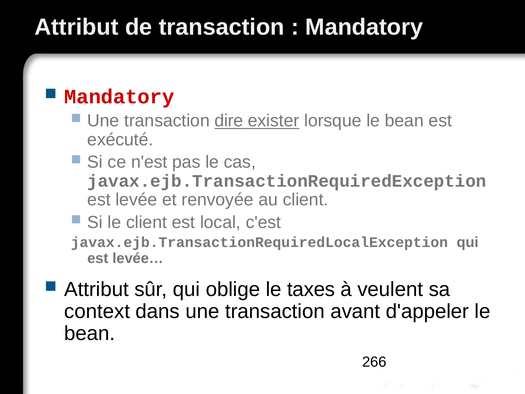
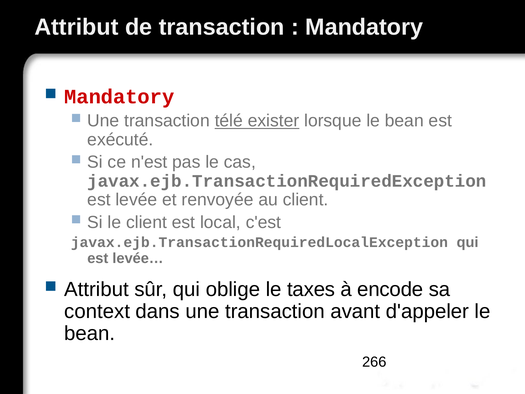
dire: dire -> télé
veulent: veulent -> encode
